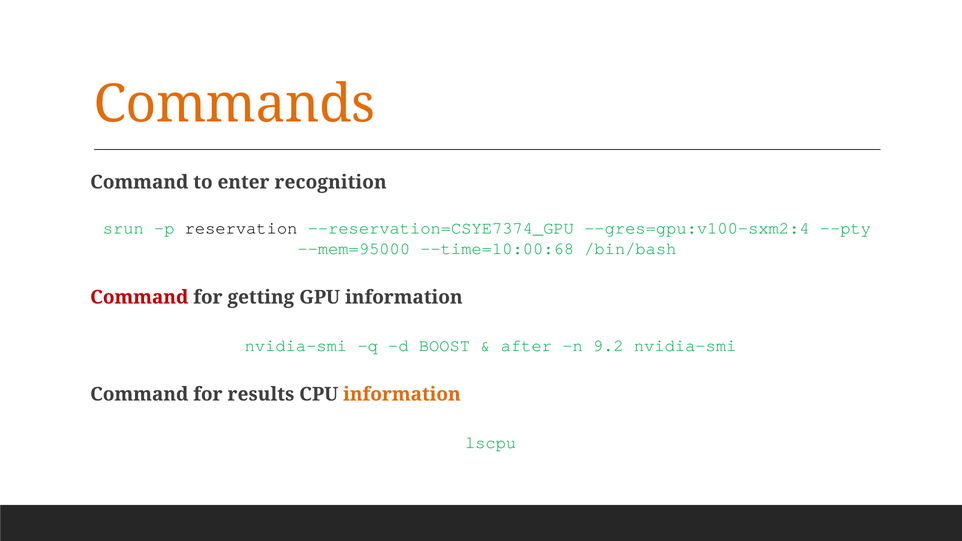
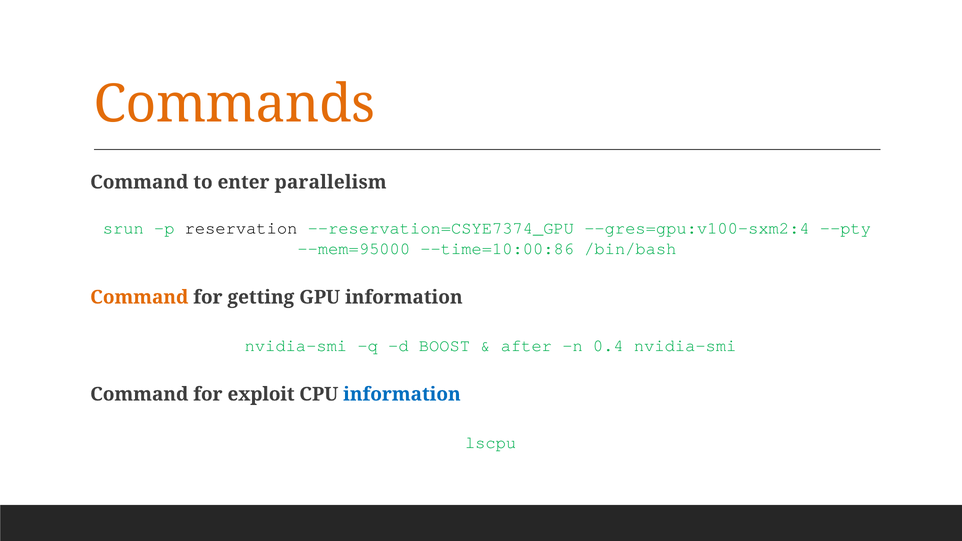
recognition: recognition -> parallelism
--time=10:00:68: --time=10:00:68 -> --time=10:00:86
Command at (139, 297) colour: red -> orange
9.2: 9.2 -> 0.4
results: results -> exploit
information at (402, 394) colour: orange -> blue
